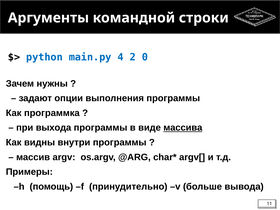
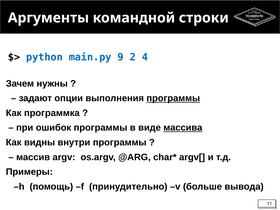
4: 4 -> 9
0: 0 -> 4
программы at (173, 98) underline: none -> present
выхода: выхода -> ошибок
